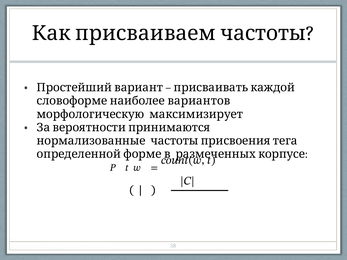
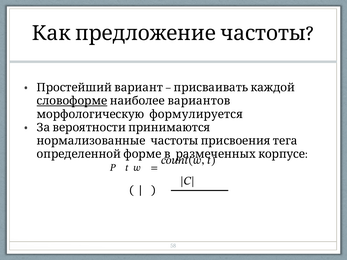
присваиваем: присваиваем -> предложение
словоформе underline: none -> present
максимизирует: максимизирует -> формулируется
